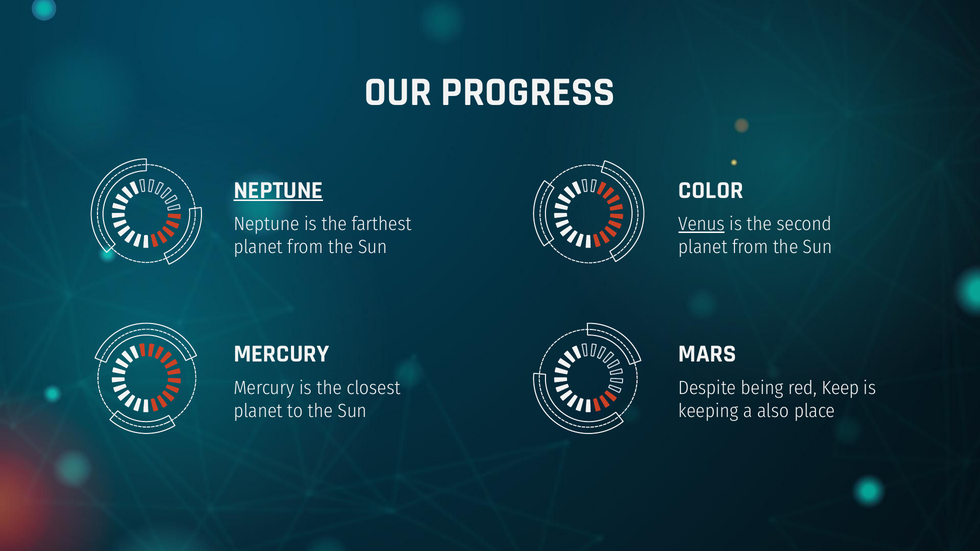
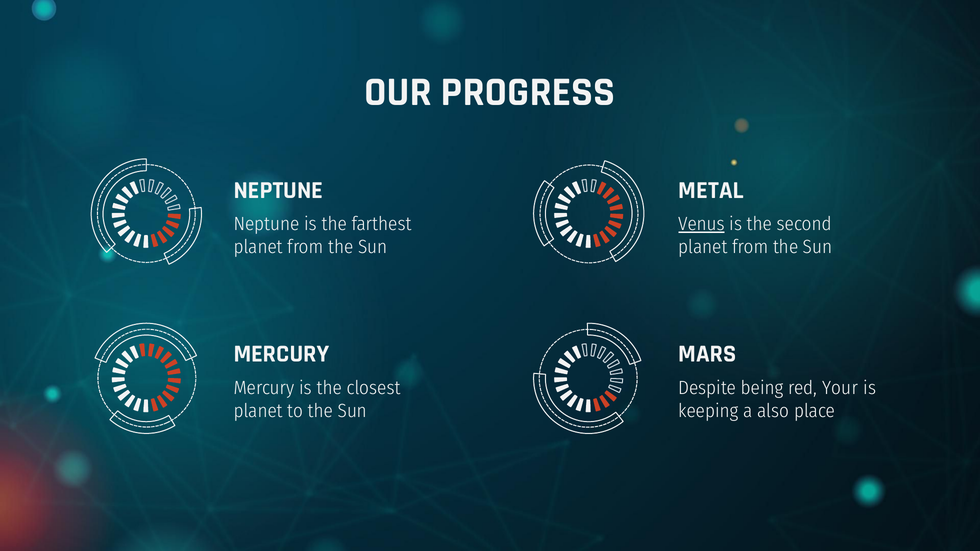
NEPTUNE at (278, 190) underline: present -> none
COLOR: COLOR -> METAL
Keep: Keep -> Your
